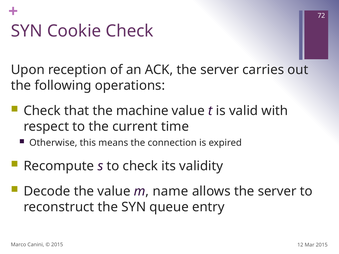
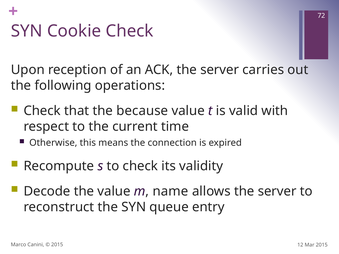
machine: machine -> because
